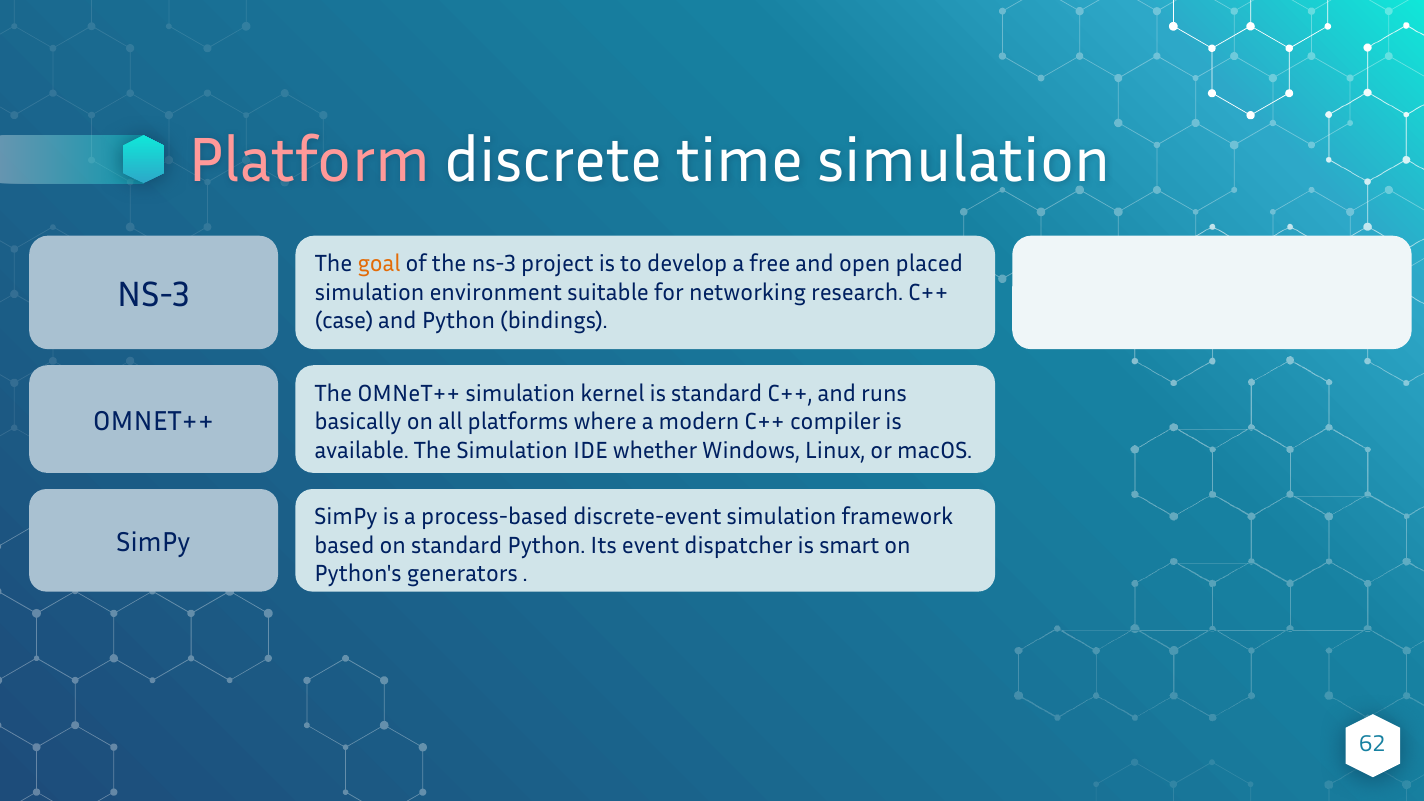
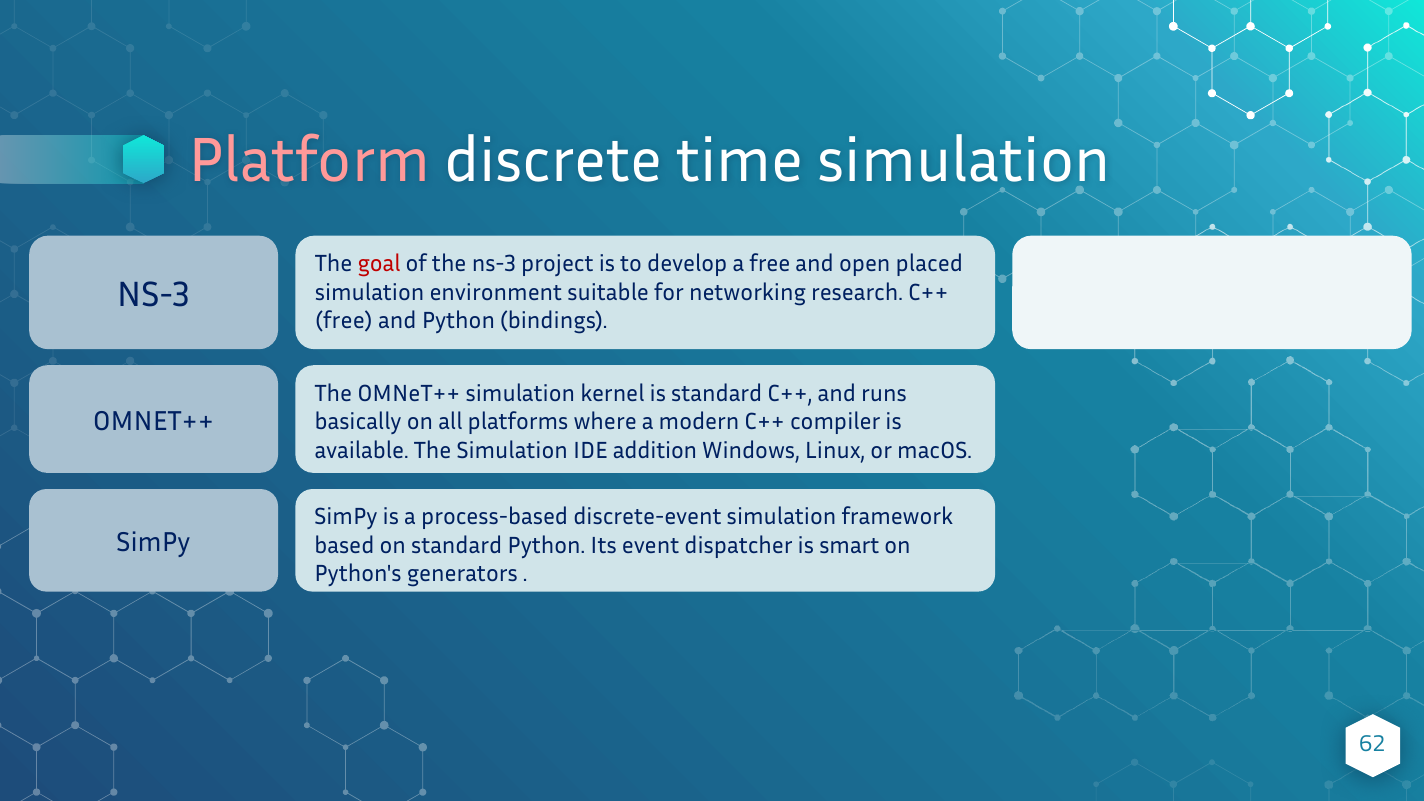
goal colour: orange -> red
case at (344, 321): case -> free
whether: whether -> addition
